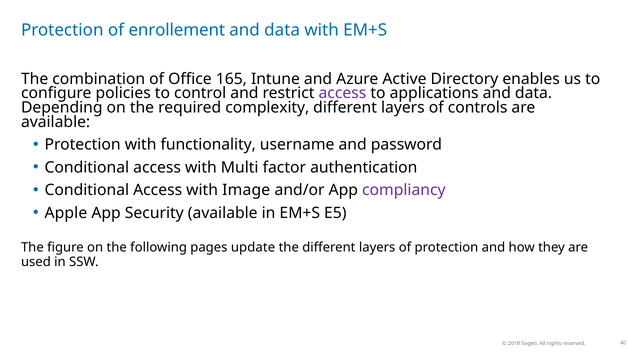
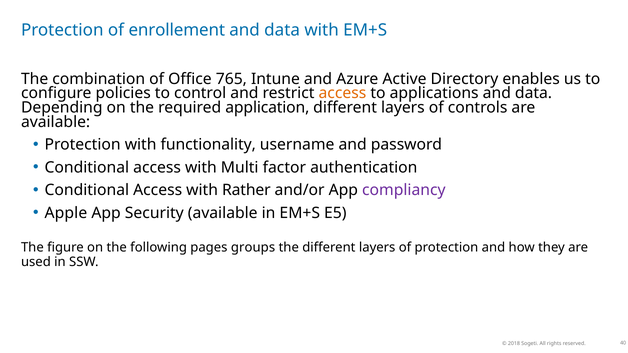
165: 165 -> 765
access at (342, 93) colour: purple -> orange
complexity: complexity -> application
Image: Image -> Rather
update: update -> groups
